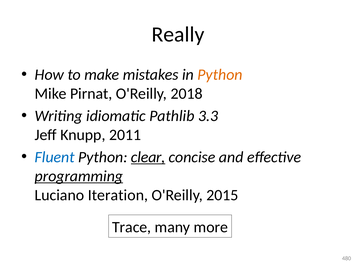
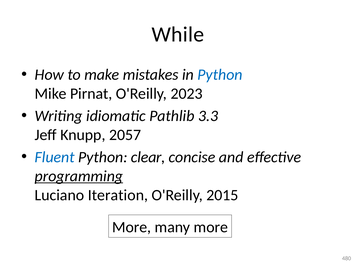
Really: Really -> While
Python at (220, 75) colour: orange -> blue
2018: 2018 -> 2023
2011: 2011 -> 2057
clear underline: present -> none
Trace at (132, 227): Trace -> More
